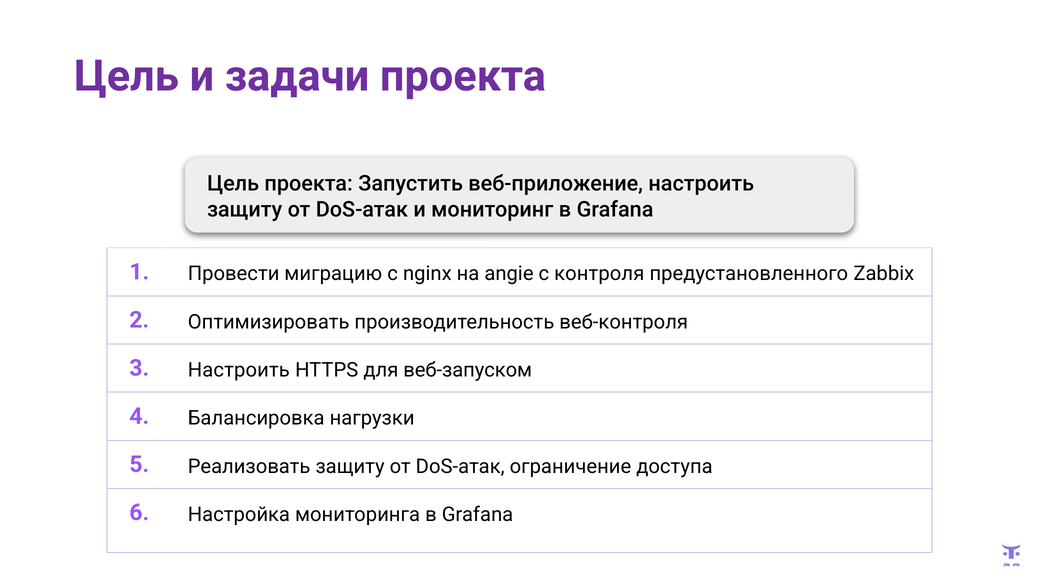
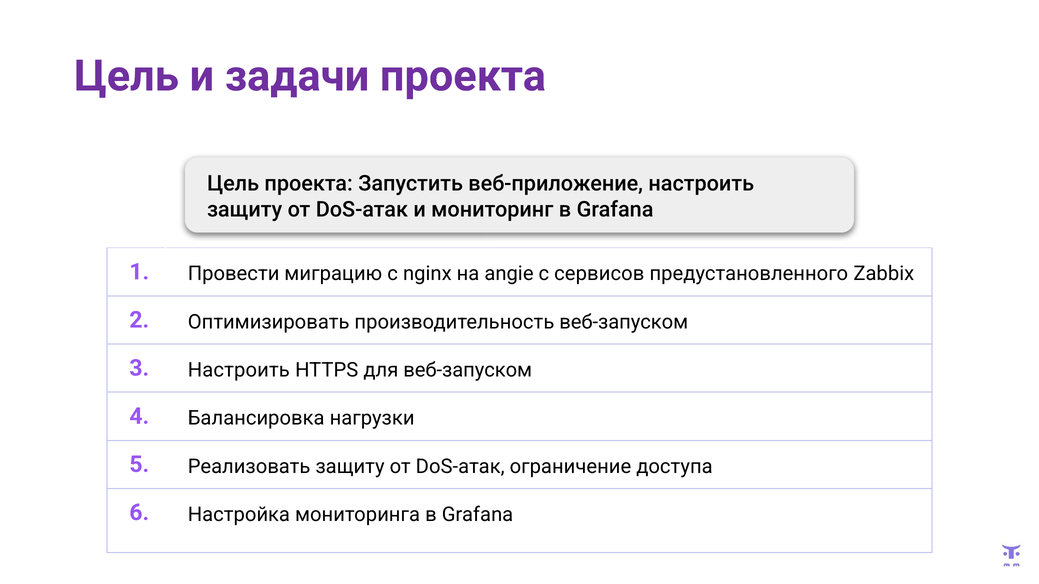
контроля: контроля -> сервисов
производительность веб-контроля: веб-контроля -> веб-запуском
